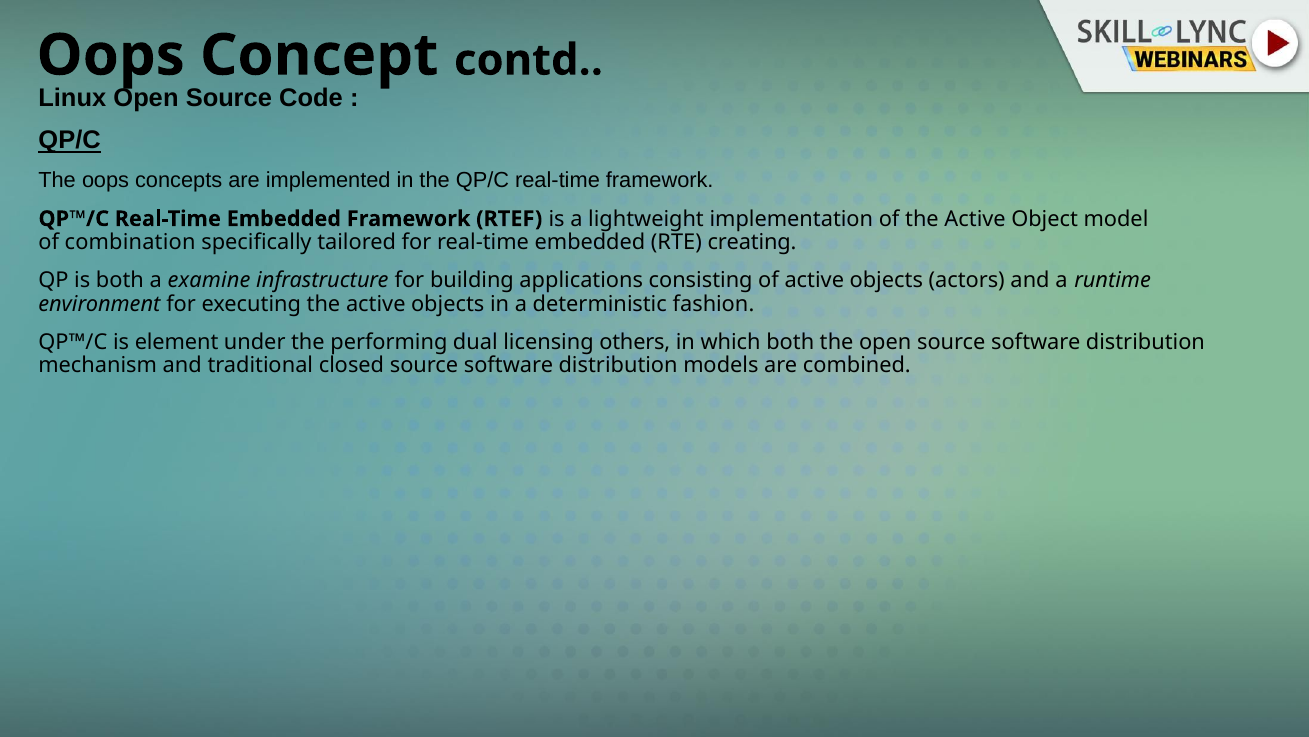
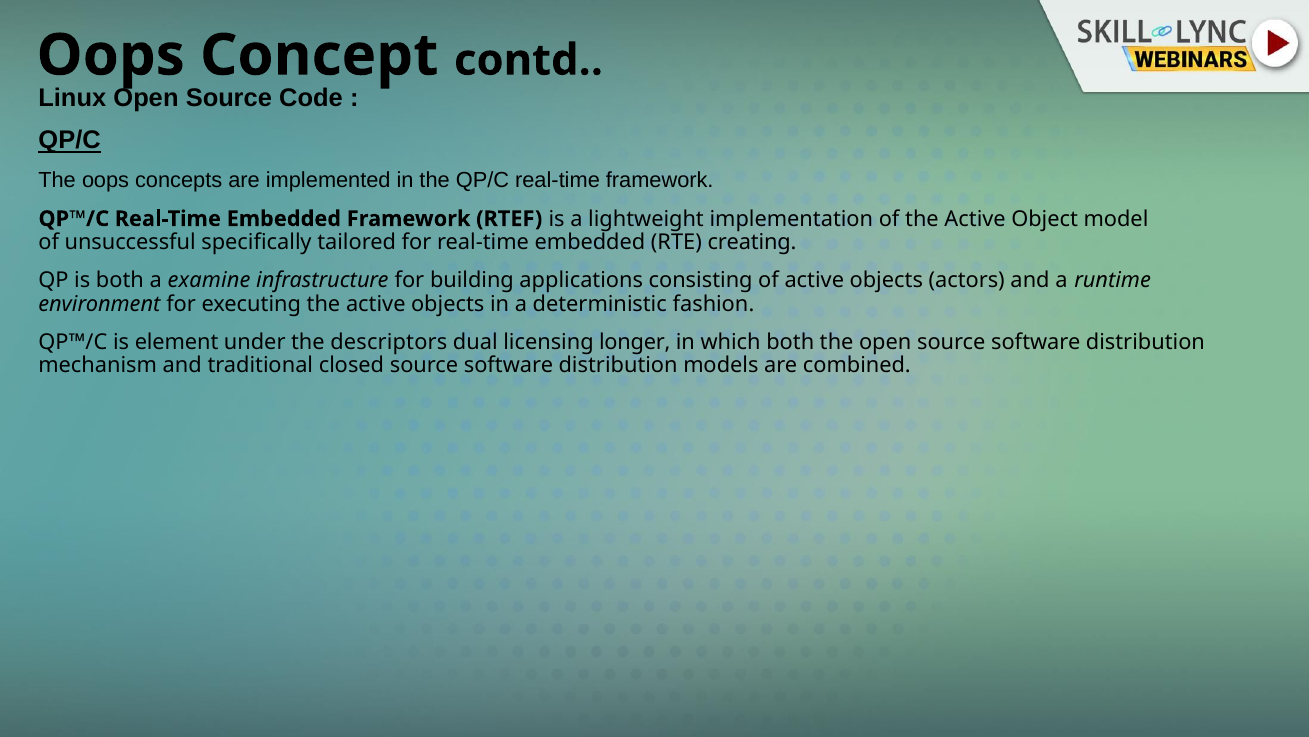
combination: combination -> unsuccessful
performing: performing -> descriptors
others: others -> longer
